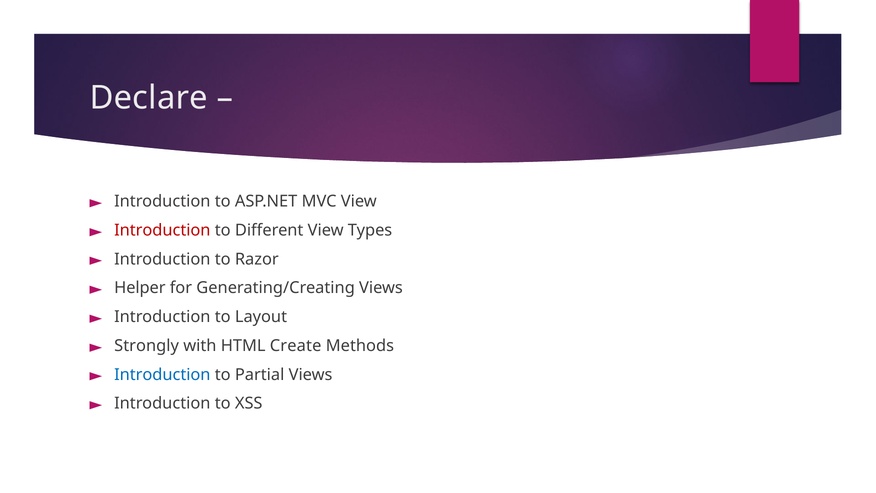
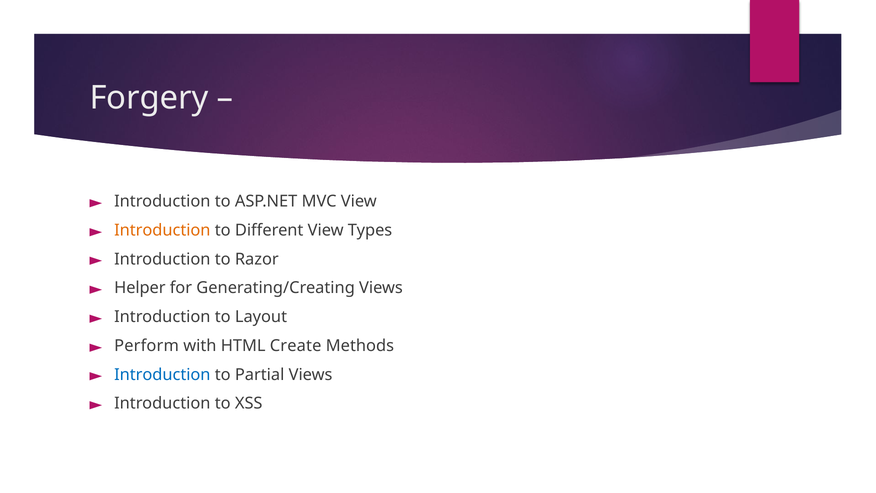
Declare: Declare -> Forgery
Introduction at (162, 230) colour: red -> orange
Strongly: Strongly -> Perform
